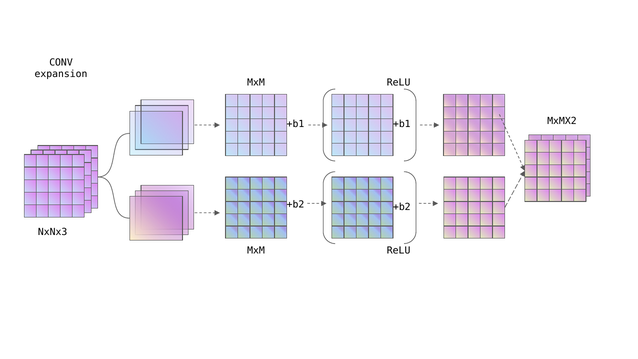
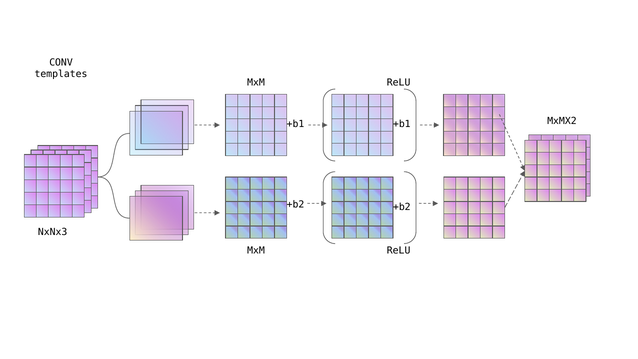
expansion: expansion -> templates
